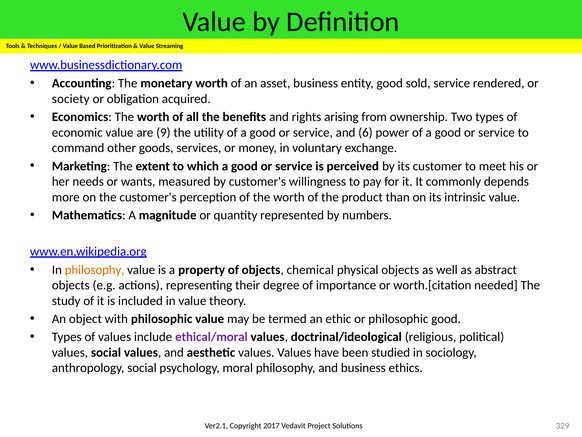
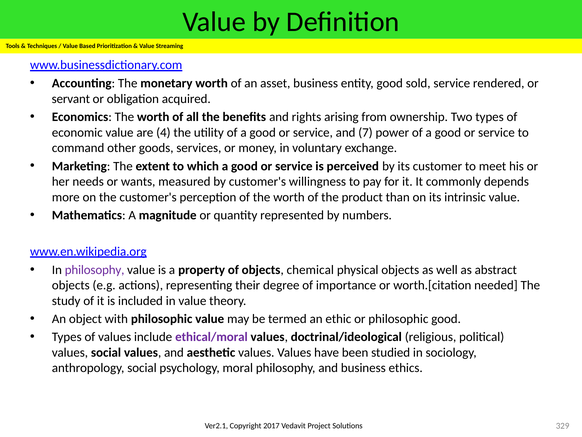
society: society -> servant
9: 9 -> 4
6: 6 -> 7
philosophy at (95, 270) colour: orange -> purple
